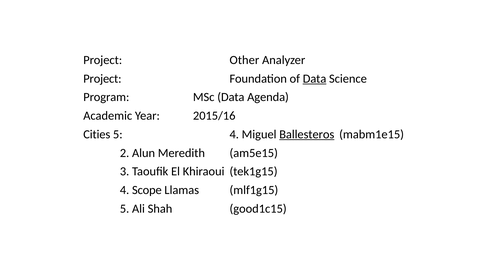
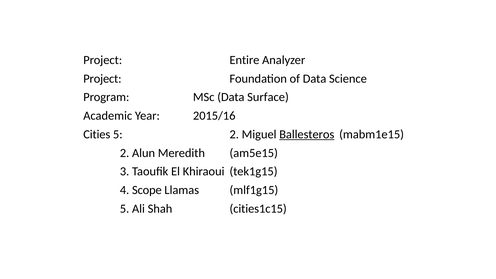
Other: Other -> Entire
Data at (315, 79) underline: present -> none
Agenda: Agenda -> Surface
5 4: 4 -> 2
good1c15: good1c15 -> cities1c15
